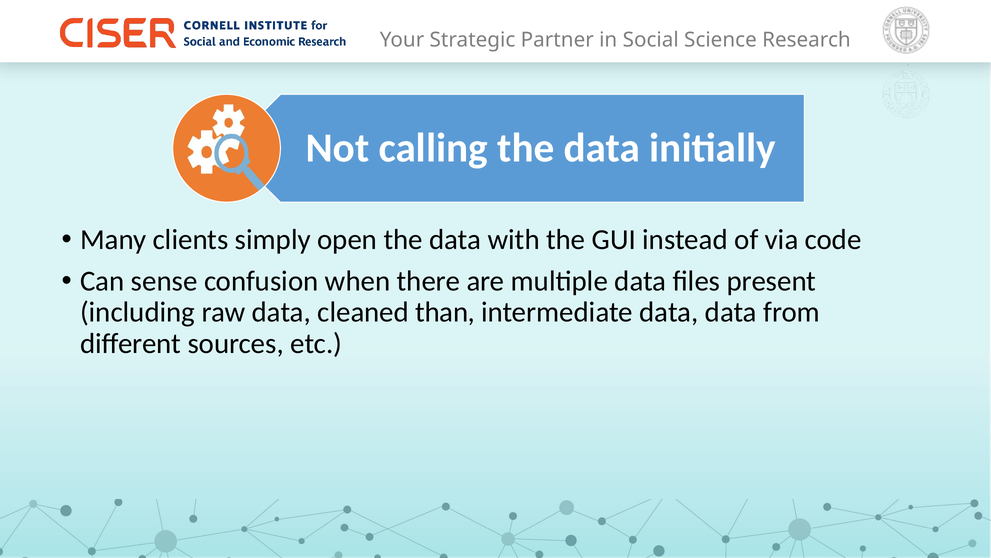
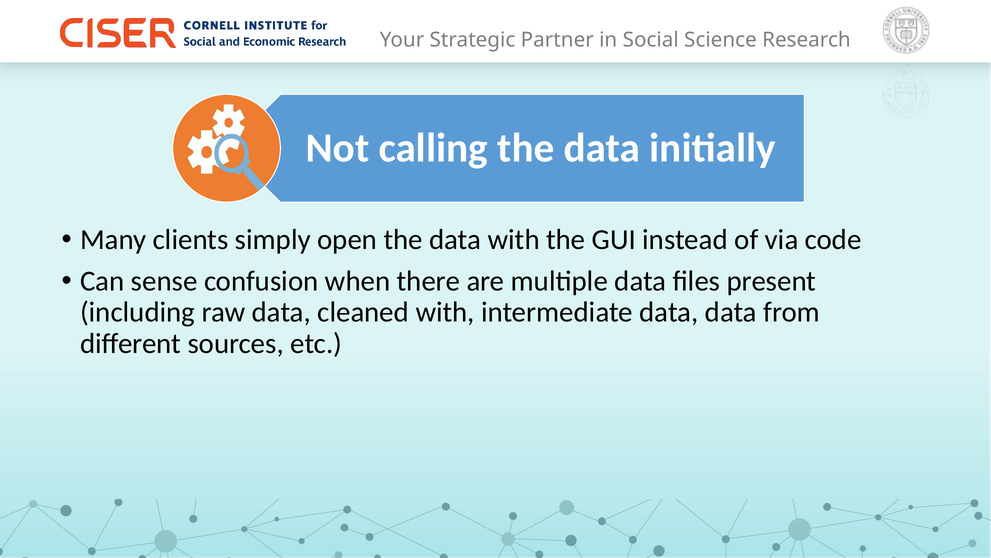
cleaned than: than -> with
